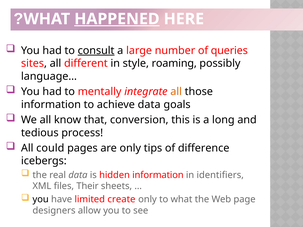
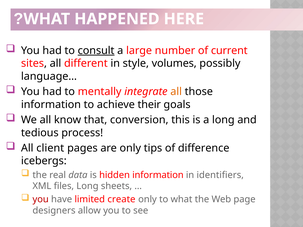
HAPPENED underline: present -> none
queries: queries -> current
roaming: roaming -> volumes
achieve data: data -> their
could: could -> client
files Their: Their -> Long
you at (41, 200) colour: black -> red
